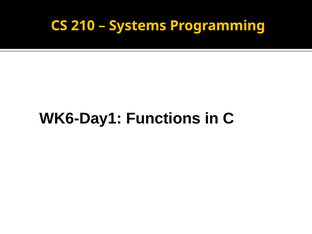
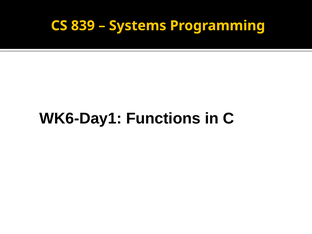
210: 210 -> 839
